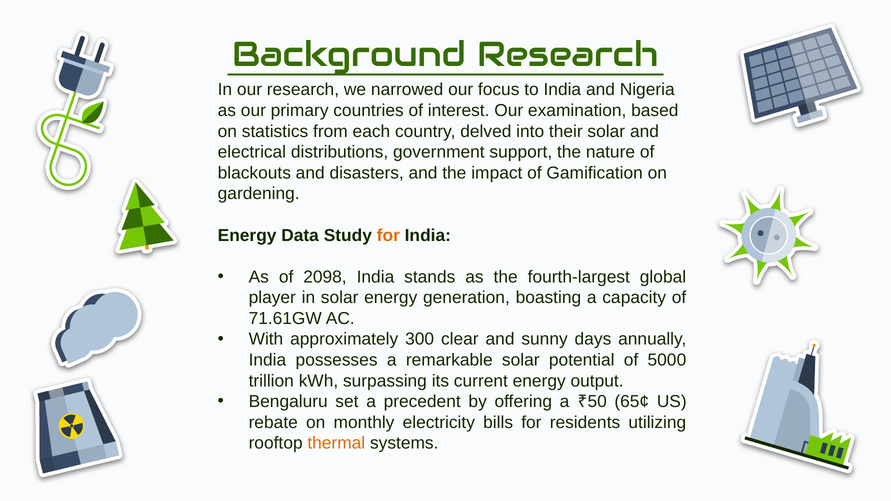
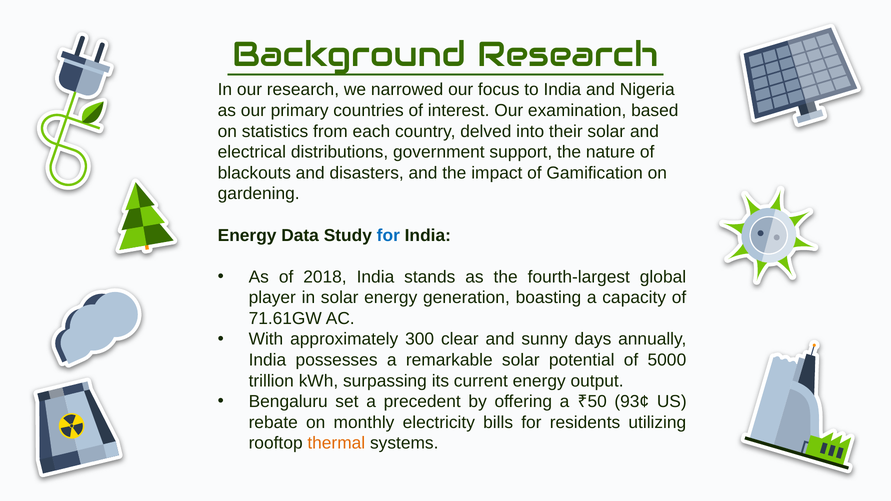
for at (388, 235) colour: orange -> blue
2098: 2098 -> 2018
65¢: 65¢ -> 93¢
